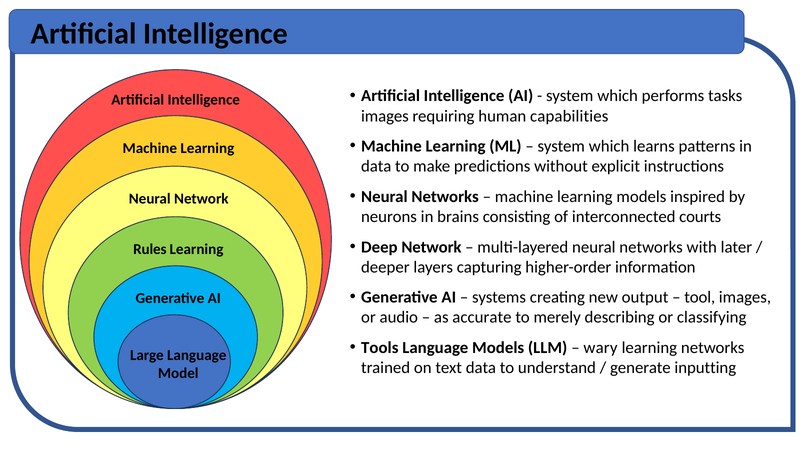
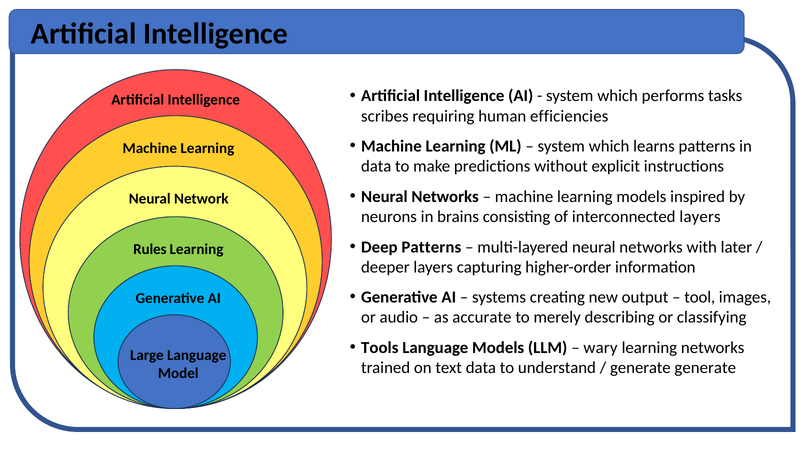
images at (385, 116): images -> scribes
capabilities: capabilities -> efficiencies
interconnected courts: courts -> layers
Deep Network: Network -> Patterns
generate inputting: inputting -> generate
